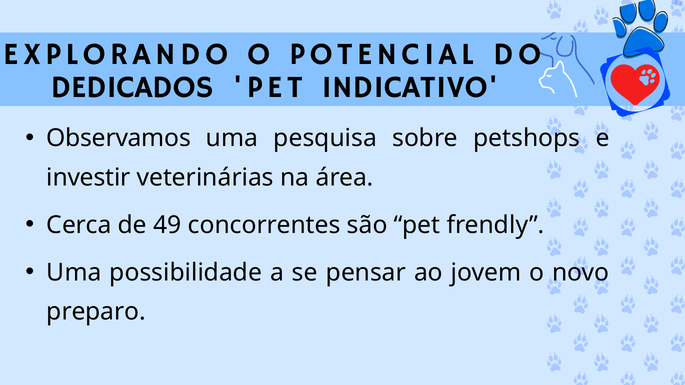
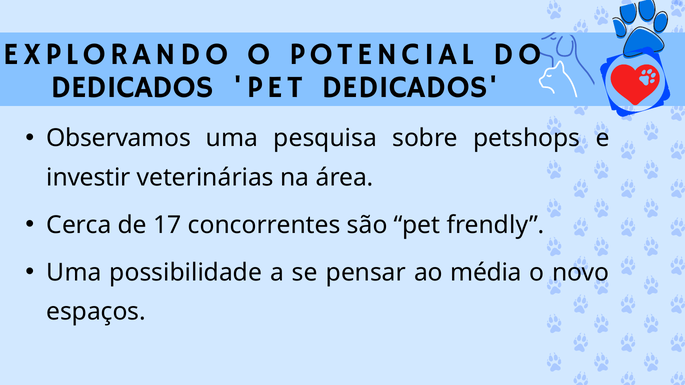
PET INDICATIVO: INDICATIVO -> DEDICADOS
49: 49 -> 17
jovem: jovem -> média
preparo: preparo -> espaços
